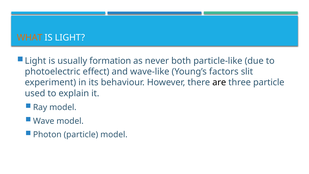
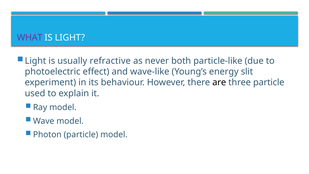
WHAT colour: orange -> purple
formation: formation -> refractive
factors: factors -> energy
